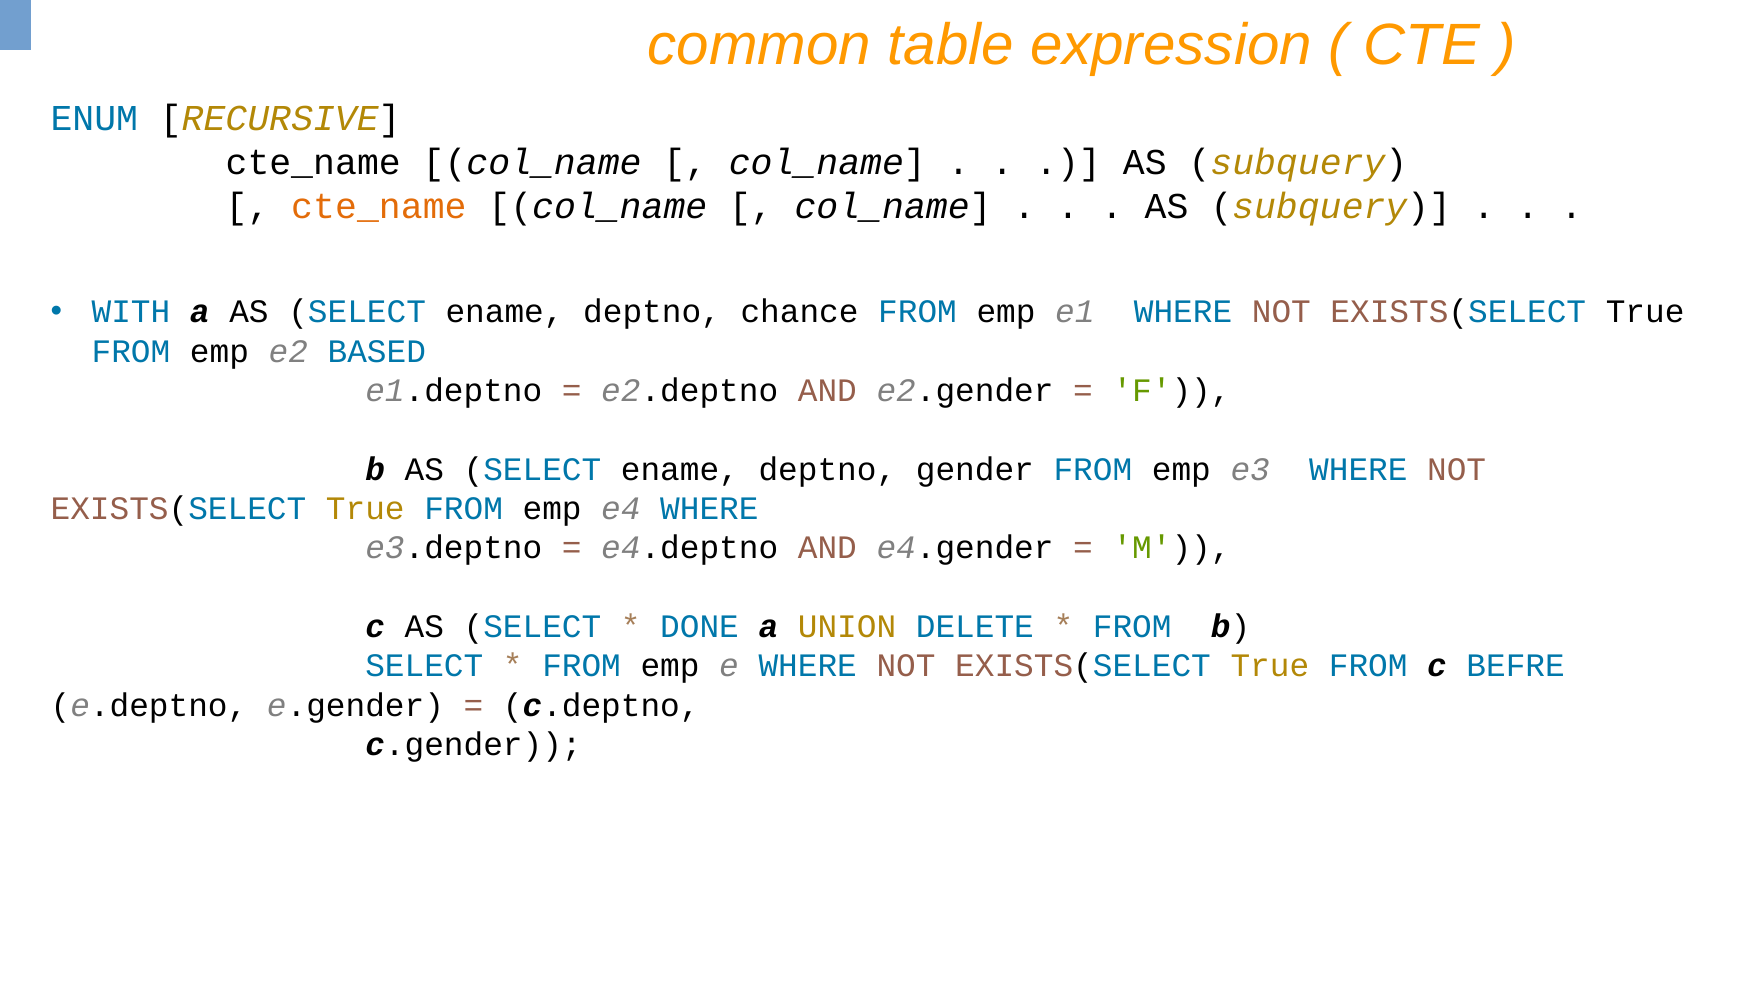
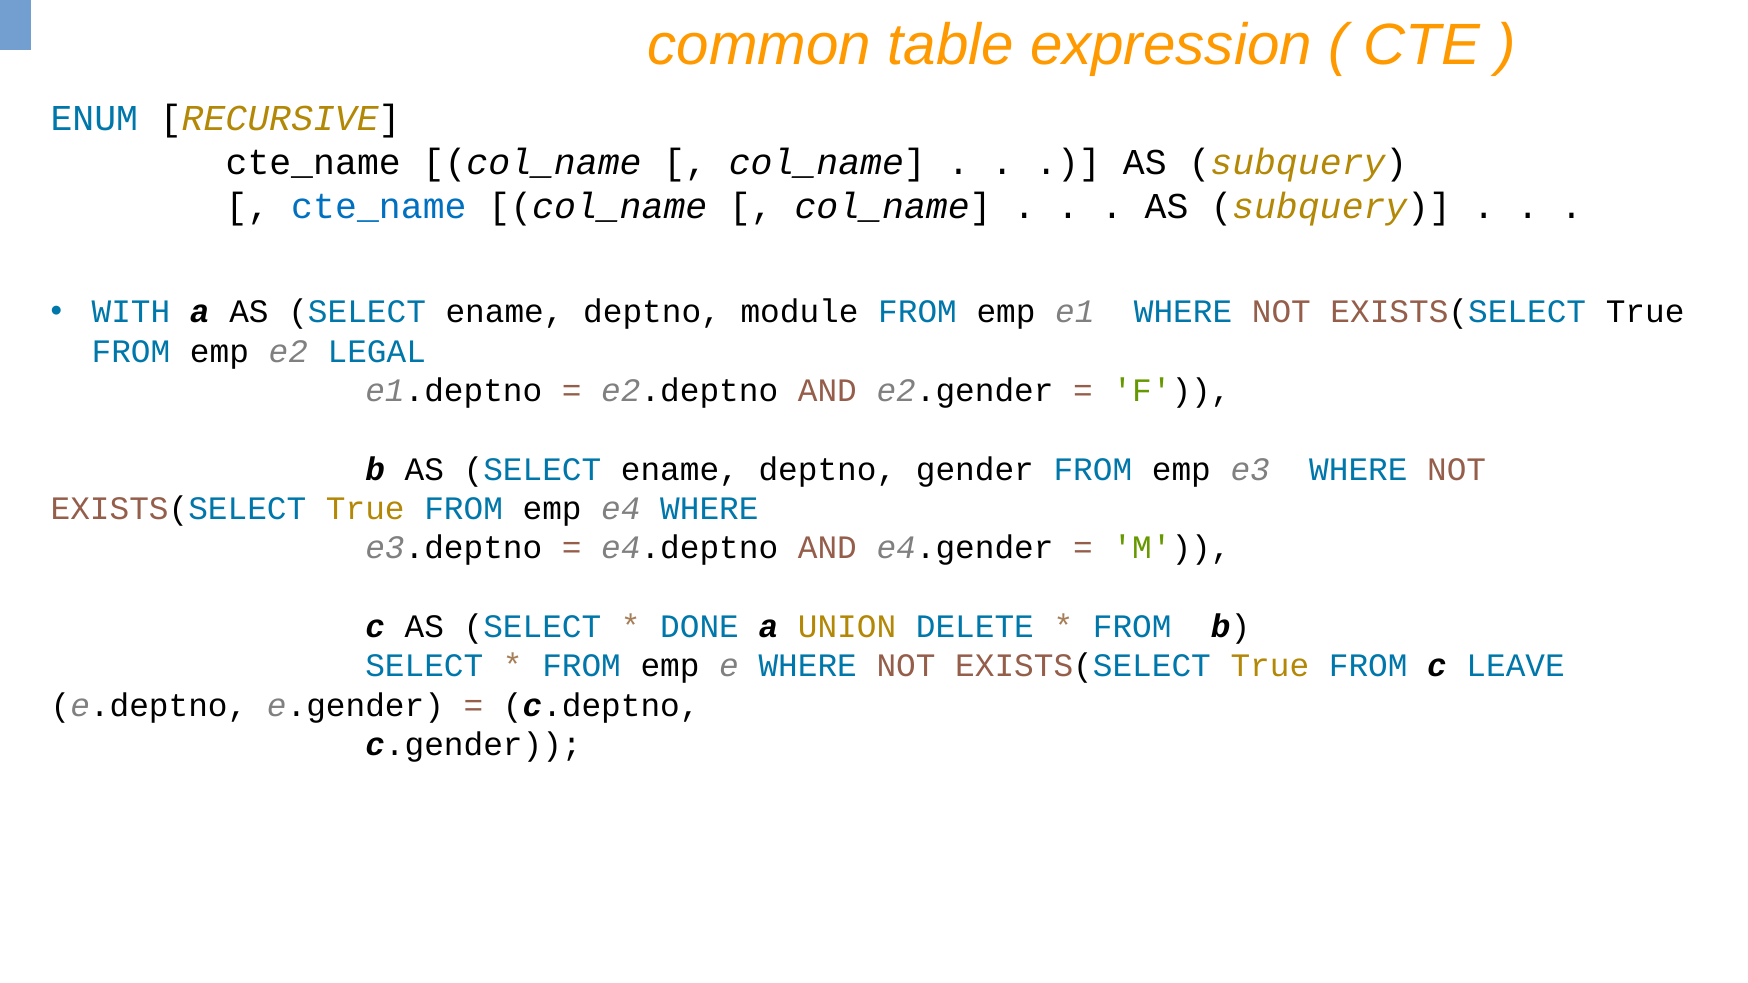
cte_name at (379, 206) colour: orange -> blue
chance: chance -> module
BASED: BASED -> LEGAL
BEFRE: BEFRE -> LEAVE
